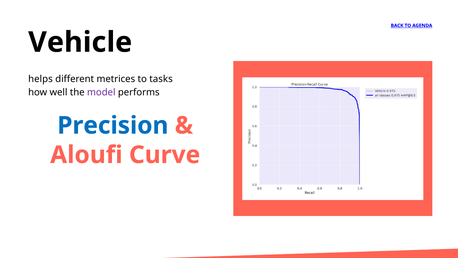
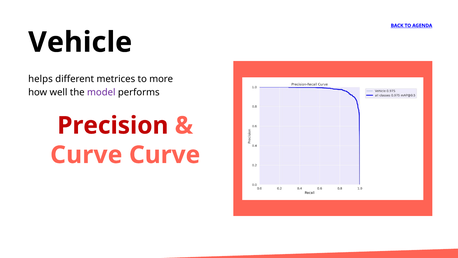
tasks: tasks -> more
Precision colour: blue -> red
Aloufi at (86, 155): Aloufi -> Curve
